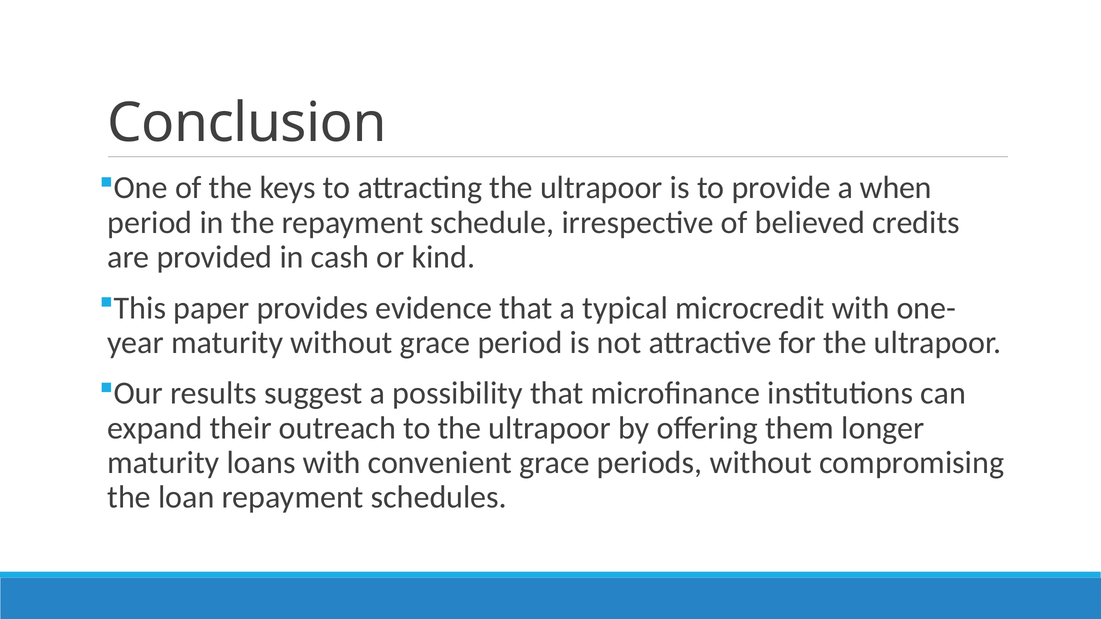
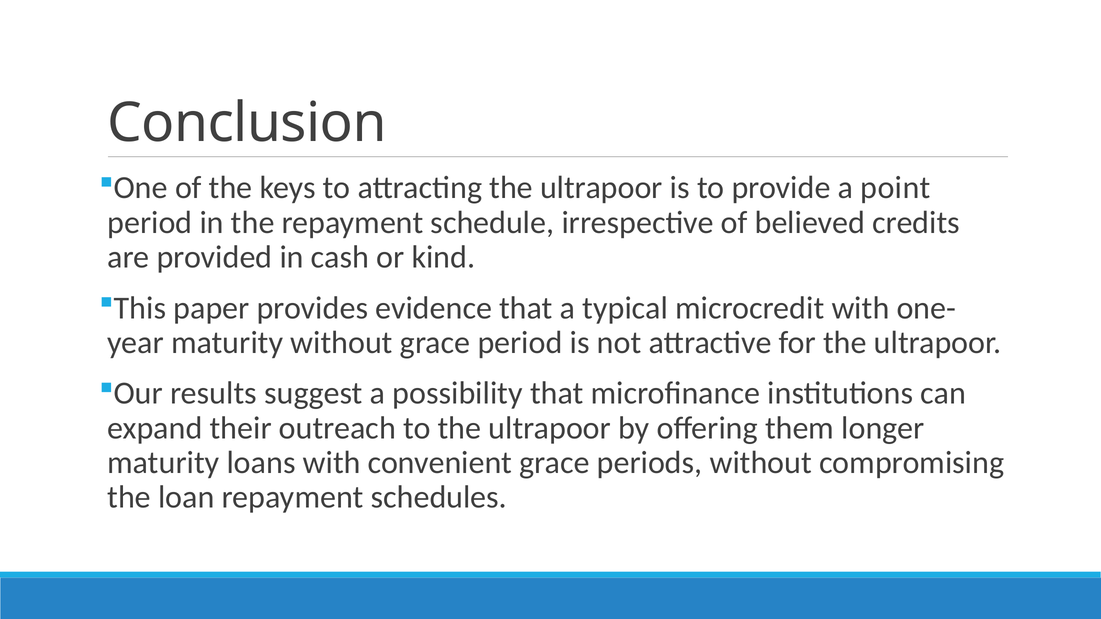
when: when -> point
